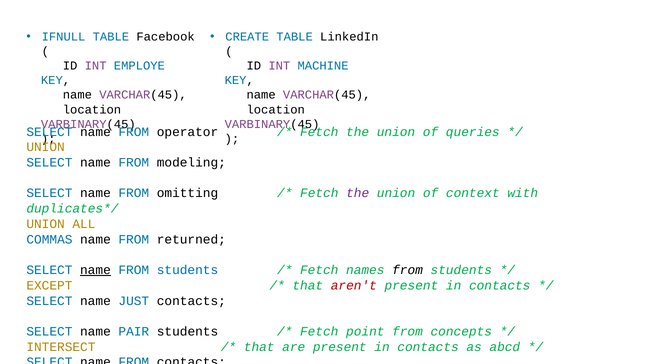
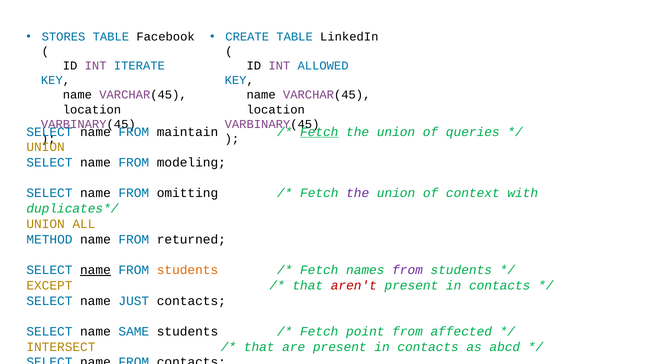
IFNULL: IFNULL -> STORES
EMPLOYE: EMPLOYE -> ITERATE
MACHINE: MACHINE -> ALLOWED
operator: operator -> maintain
Fetch at (319, 132) underline: none -> present
COMMAS: COMMAS -> METHOD
students at (187, 270) colour: blue -> orange
from at (408, 270) colour: black -> purple
PAIR: PAIR -> SAME
concepts: concepts -> affected
